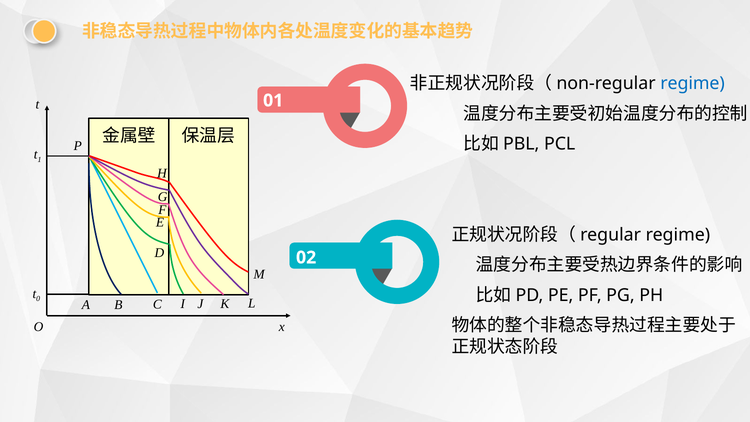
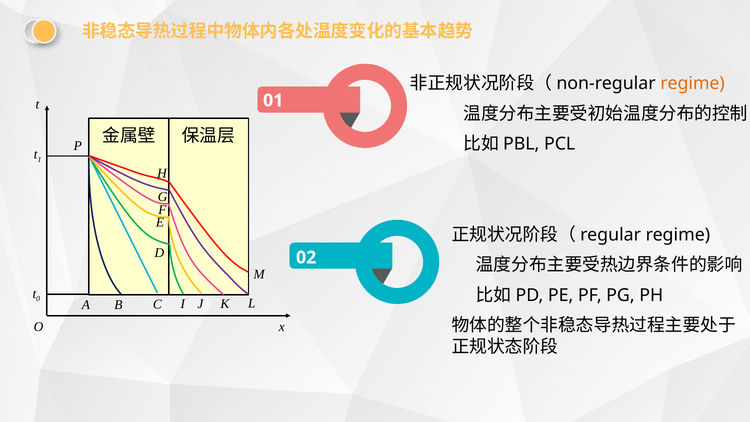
regime at (693, 84) colour: blue -> orange
